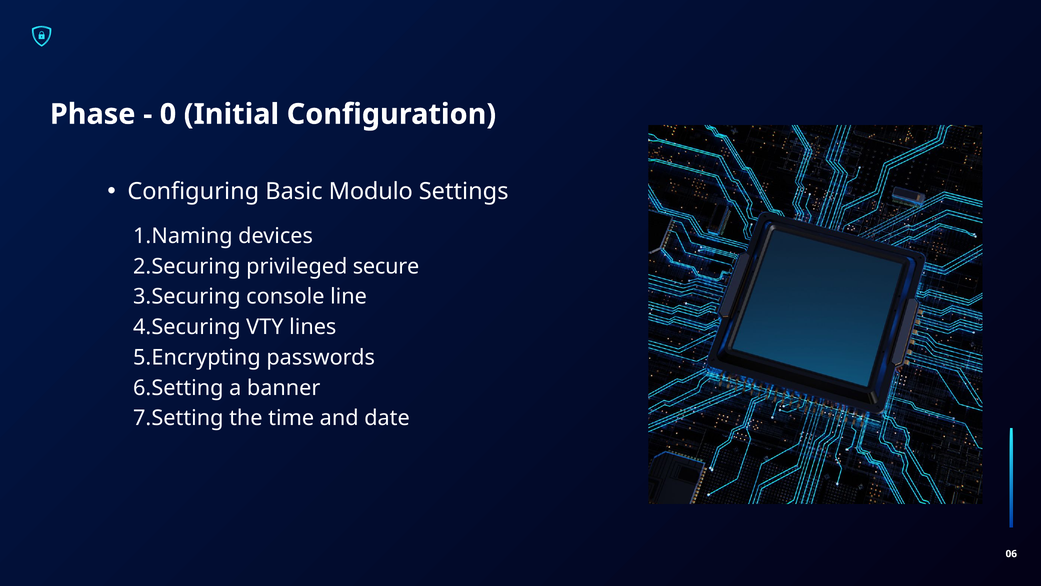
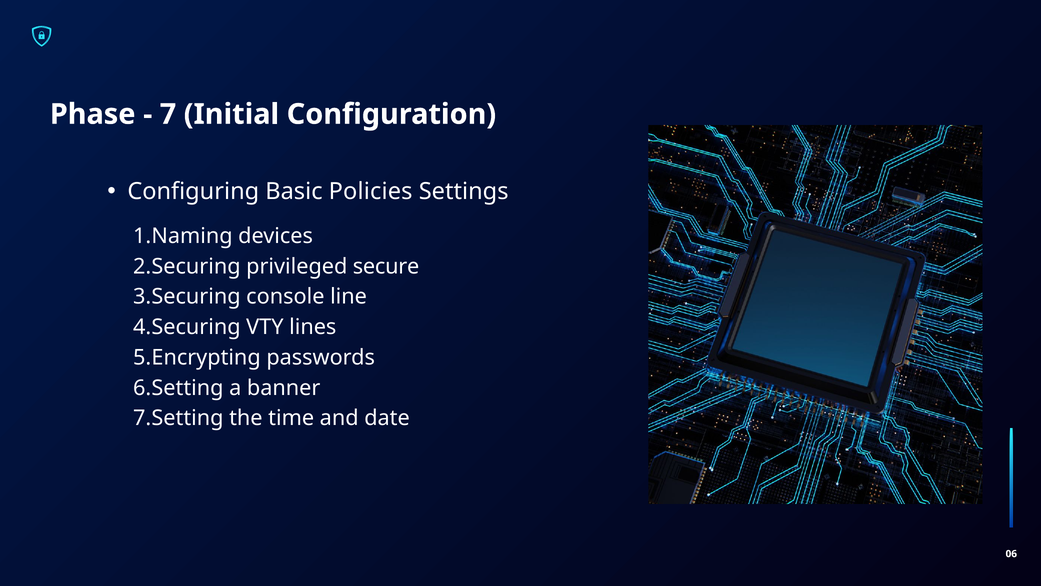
0: 0 -> 7
Modulo: Modulo -> Policies
